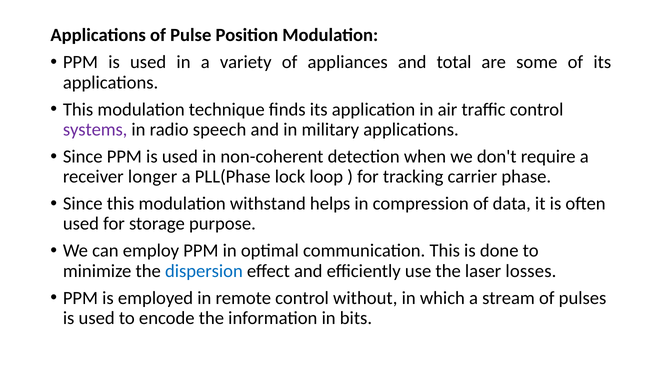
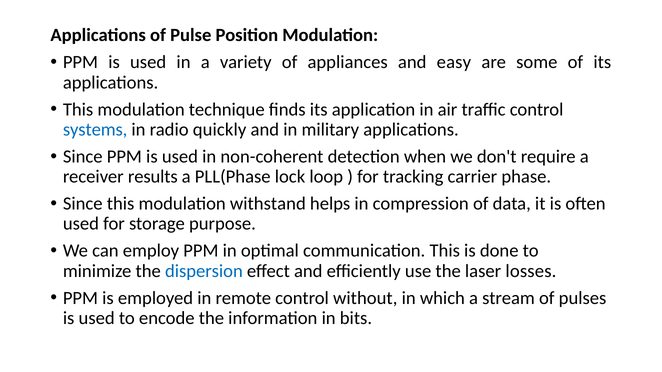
total: total -> easy
systems colour: purple -> blue
speech: speech -> quickly
longer: longer -> results
